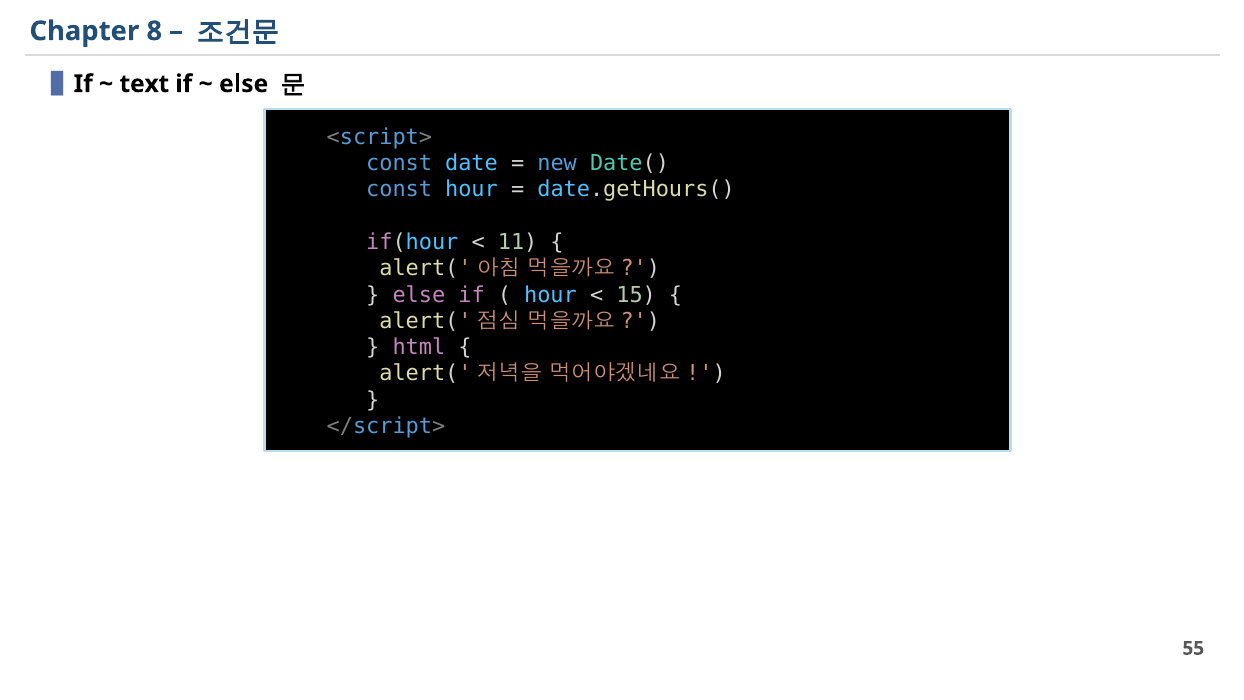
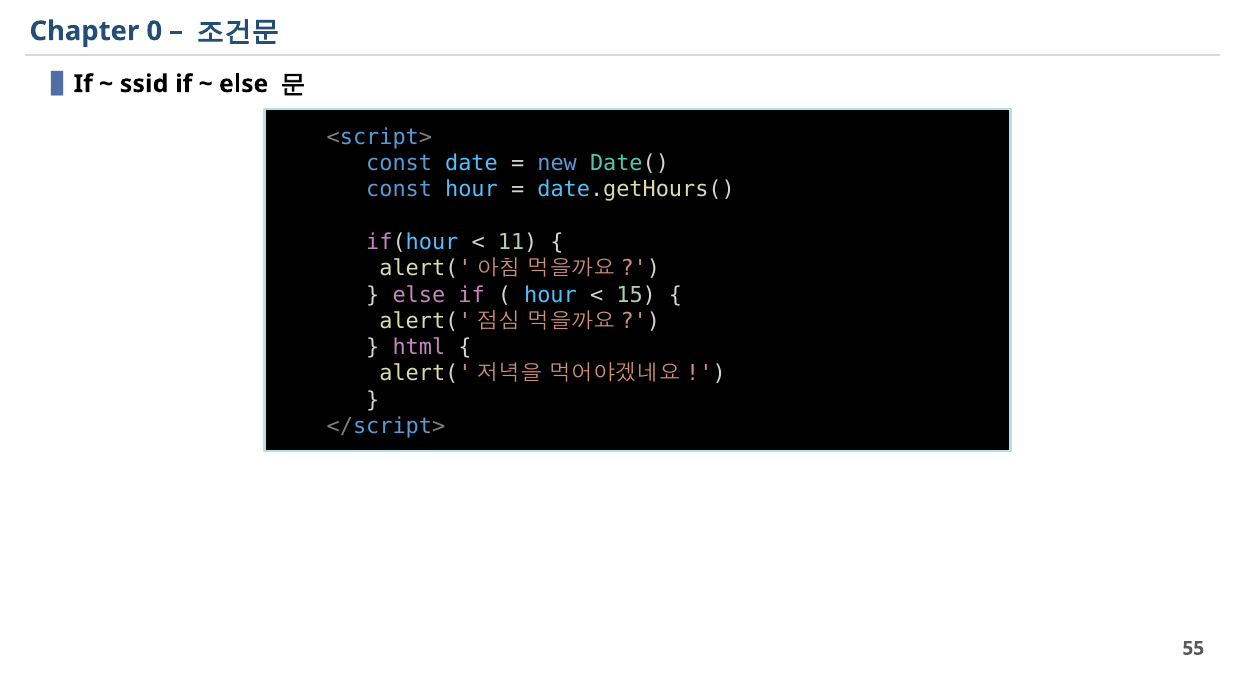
8: 8 -> 0
text: text -> ssid
